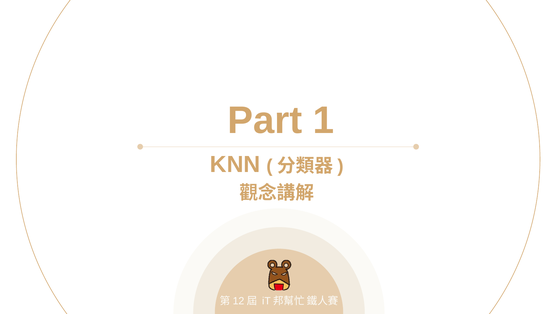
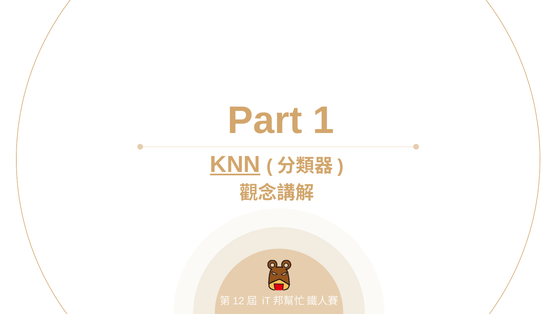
KNN underline: none -> present
